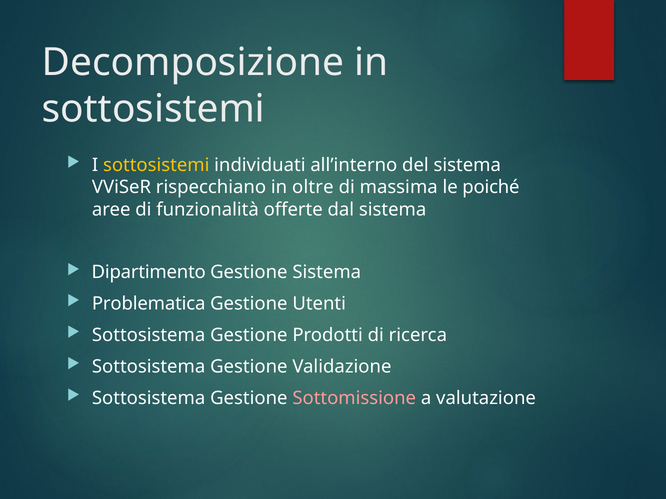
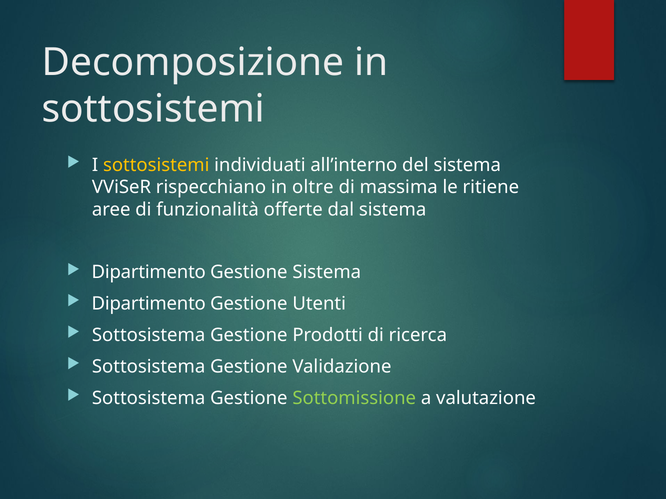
poiché: poiché -> ritiene
Problematica at (149, 304): Problematica -> Dipartimento
Sottomissione colour: pink -> light green
